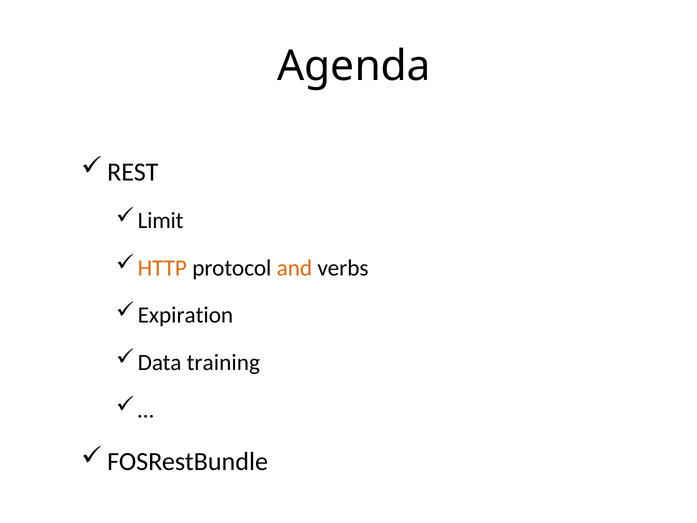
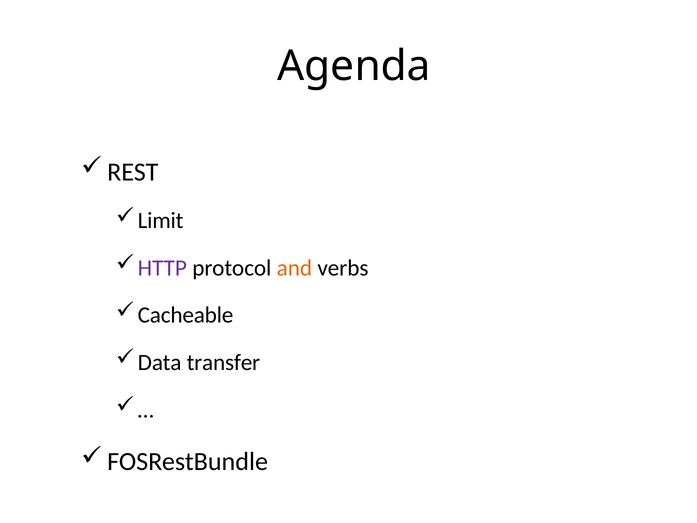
HTTP colour: orange -> purple
Expiration: Expiration -> Cacheable
training: training -> transfer
